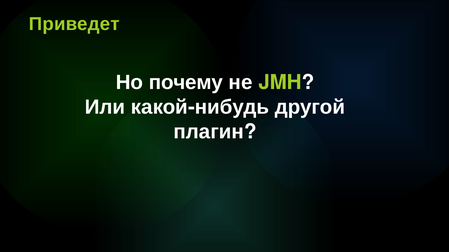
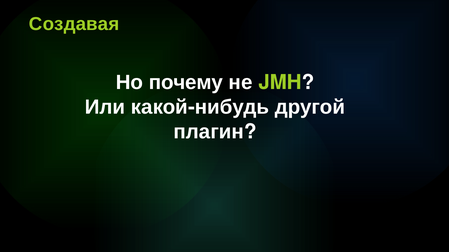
Приведет: Приведет -> Создавая
